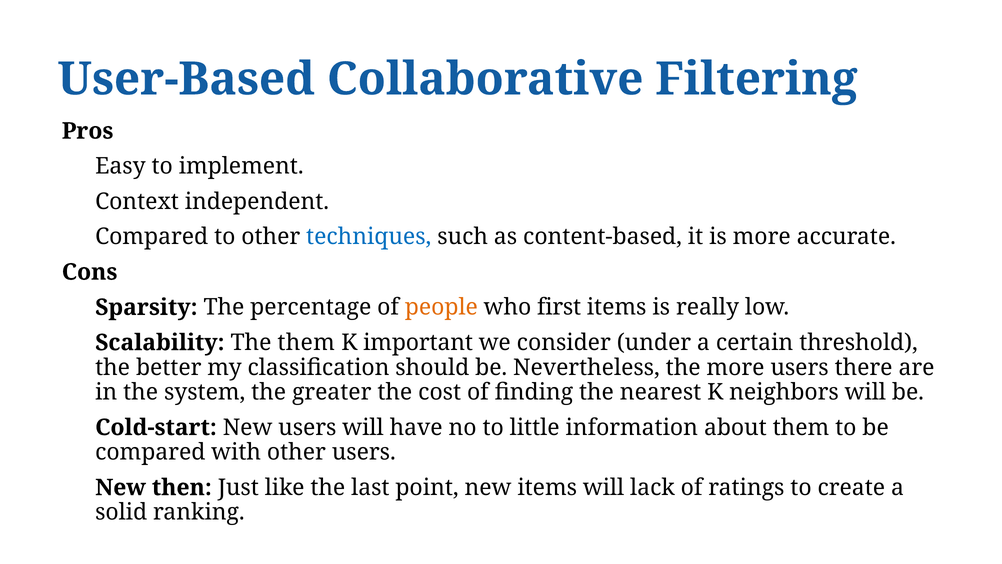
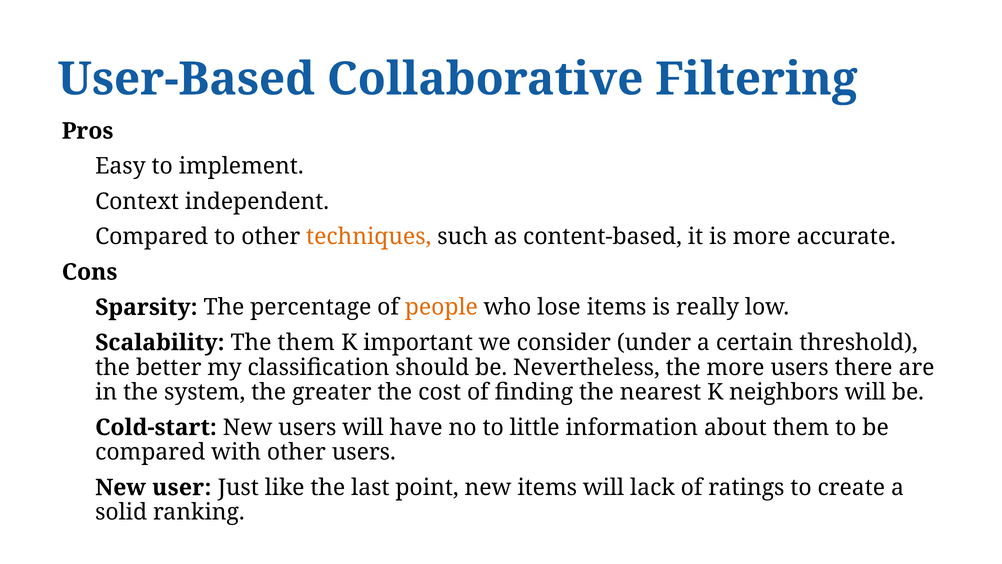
techniques colour: blue -> orange
first: first -> lose
then: then -> user
